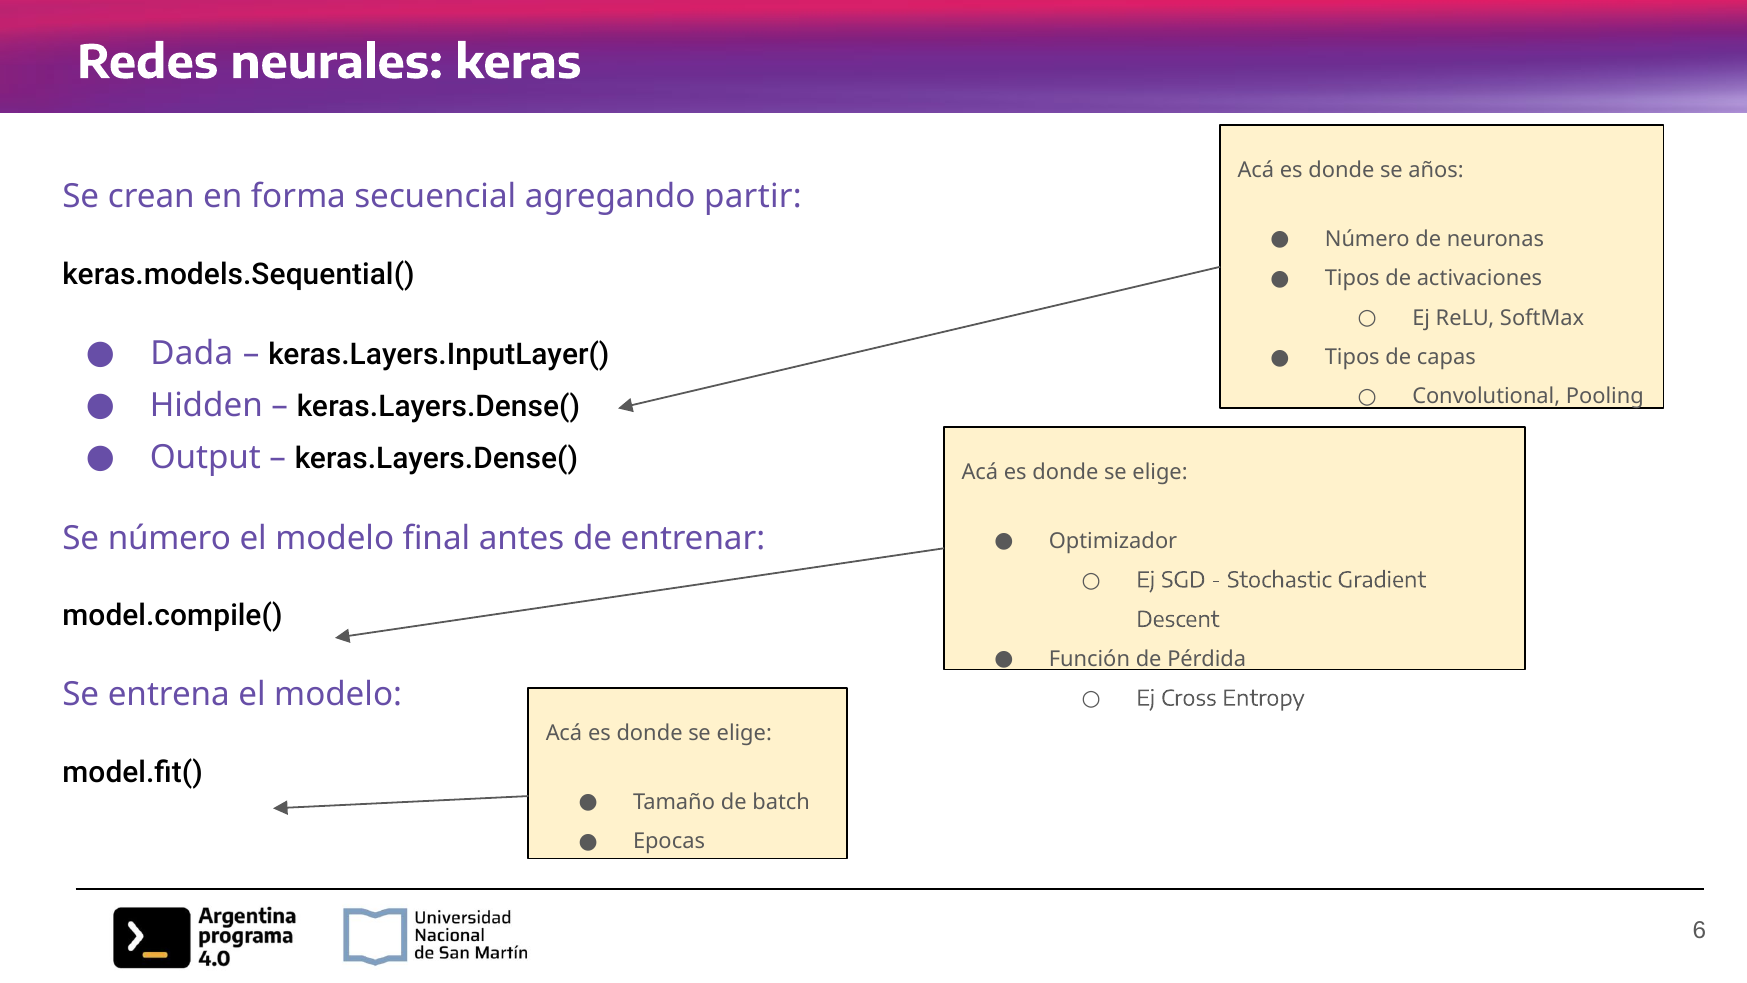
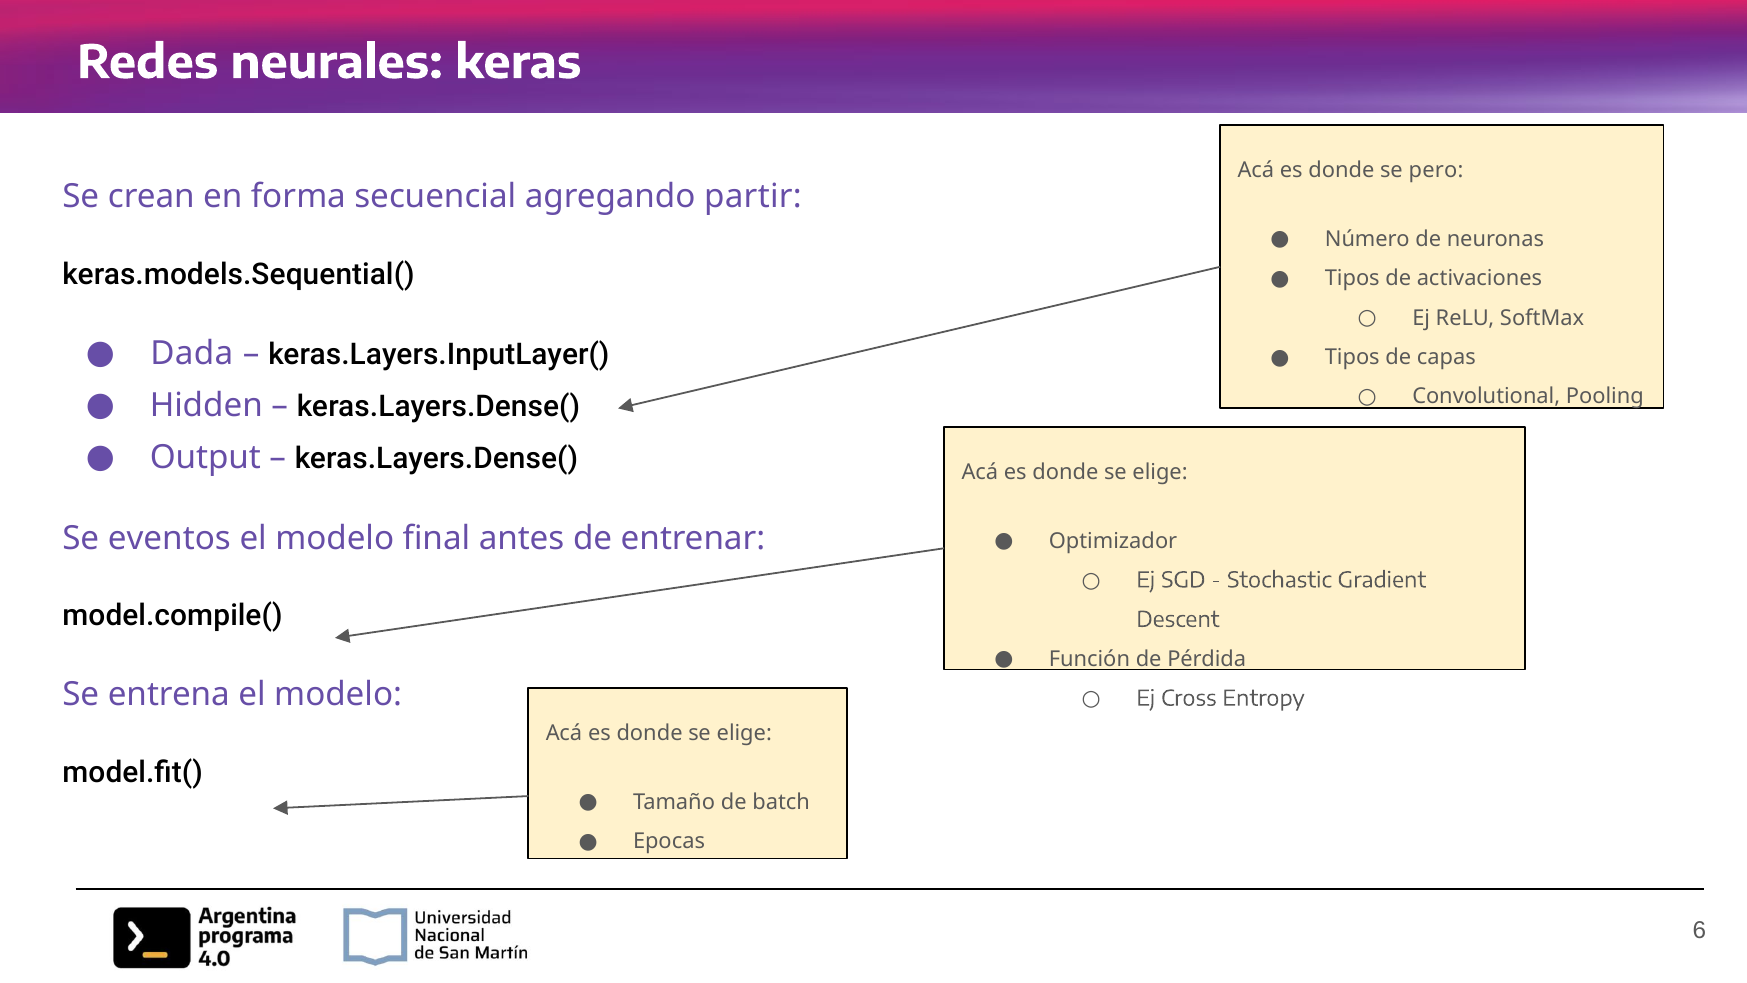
años: años -> pero
Se número: número -> eventos
